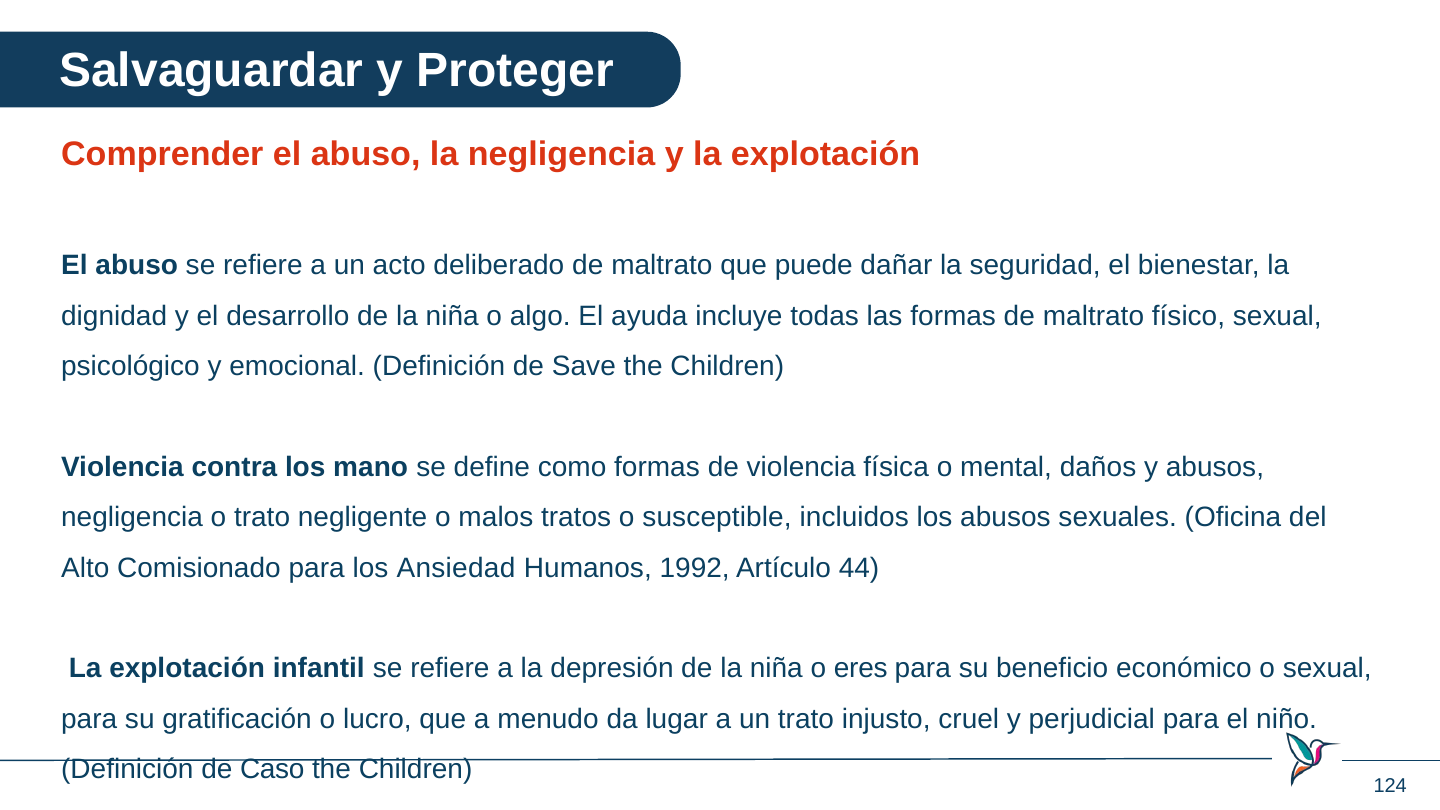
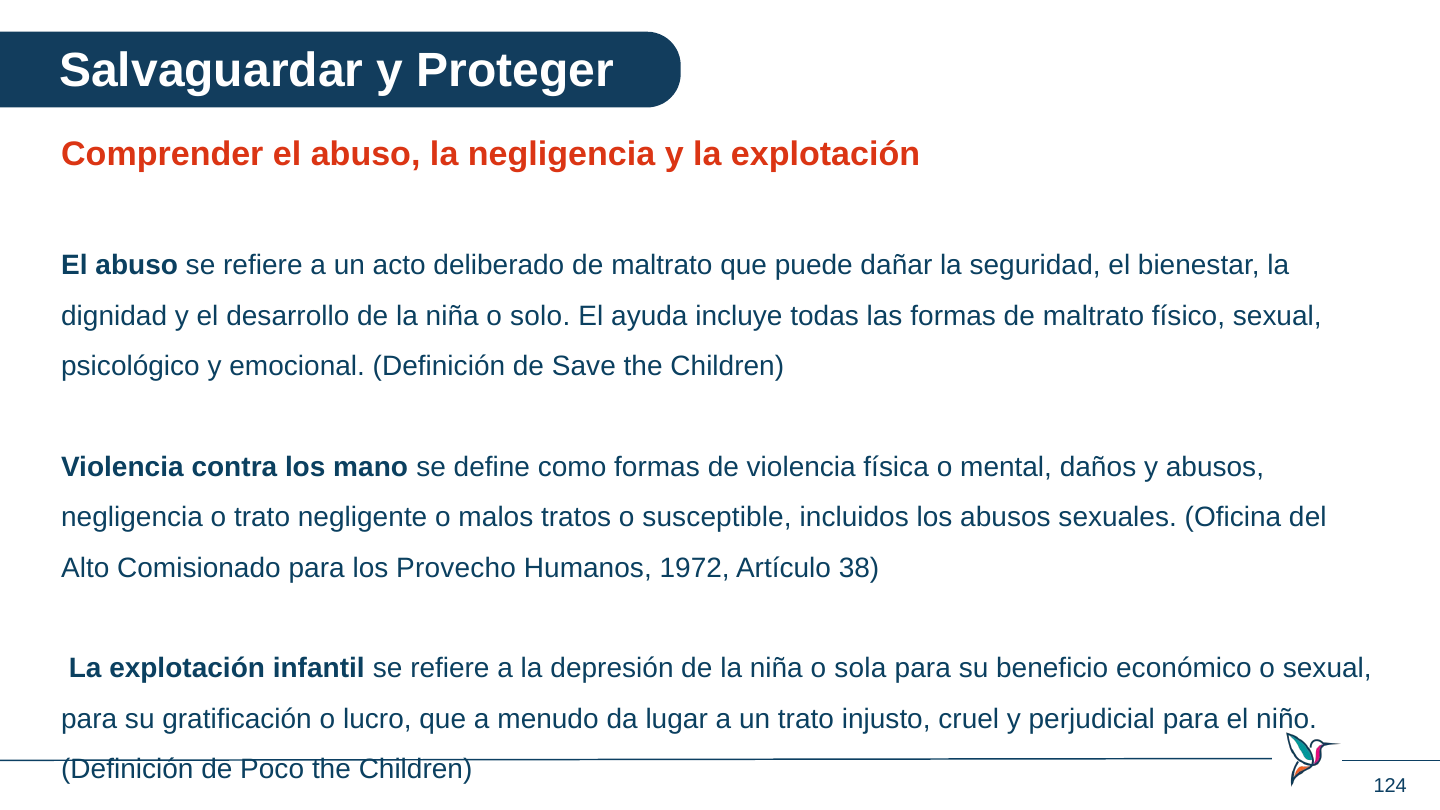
algo: algo -> solo
Ansiedad: Ansiedad -> Provecho
1992: 1992 -> 1972
44: 44 -> 38
eres: eres -> sola
Caso: Caso -> Poco
